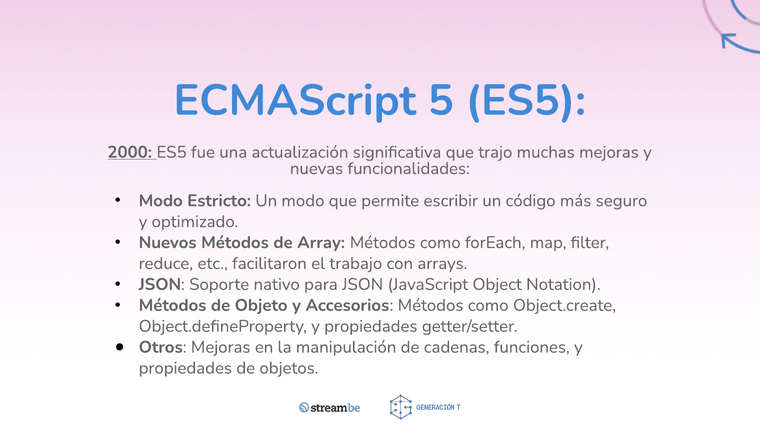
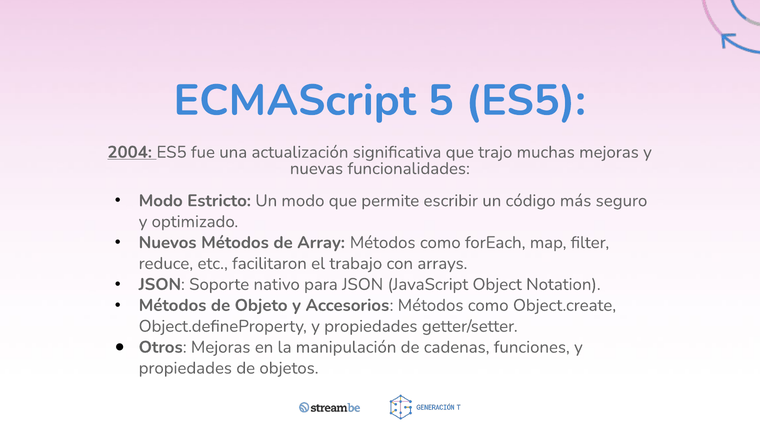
2000: 2000 -> 2004
